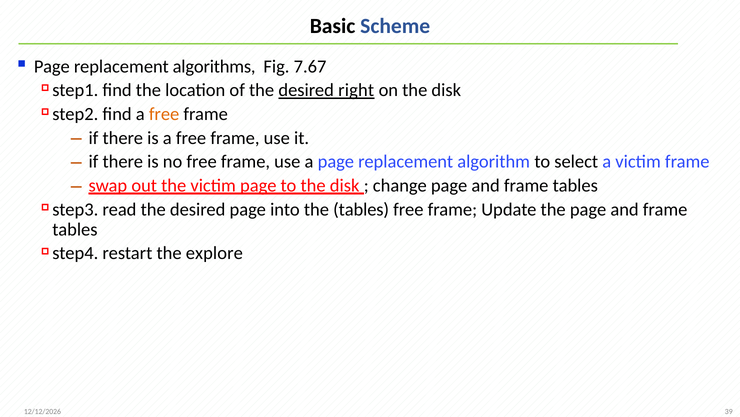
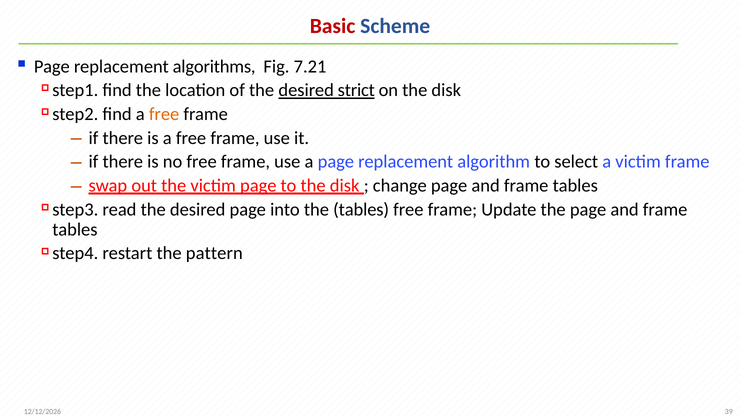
Basic colour: black -> red
7.67: 7.67 -> 7.21
right: right -> strict
explore: explore -> pattern
